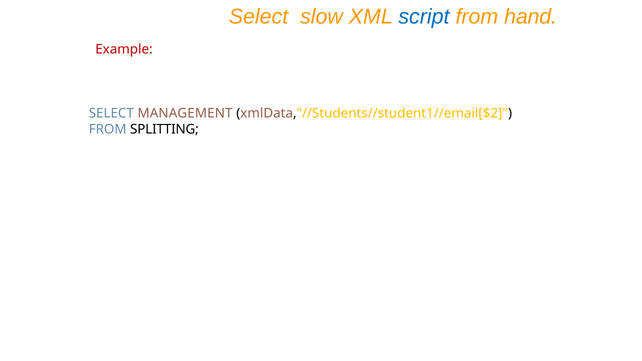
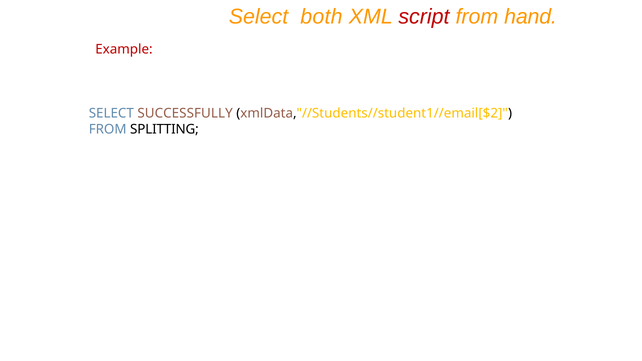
slow: slow -> both
script colour: blue -> red
MANAGEMENT: MANAGEMENT -> SUCCESSFULLY
